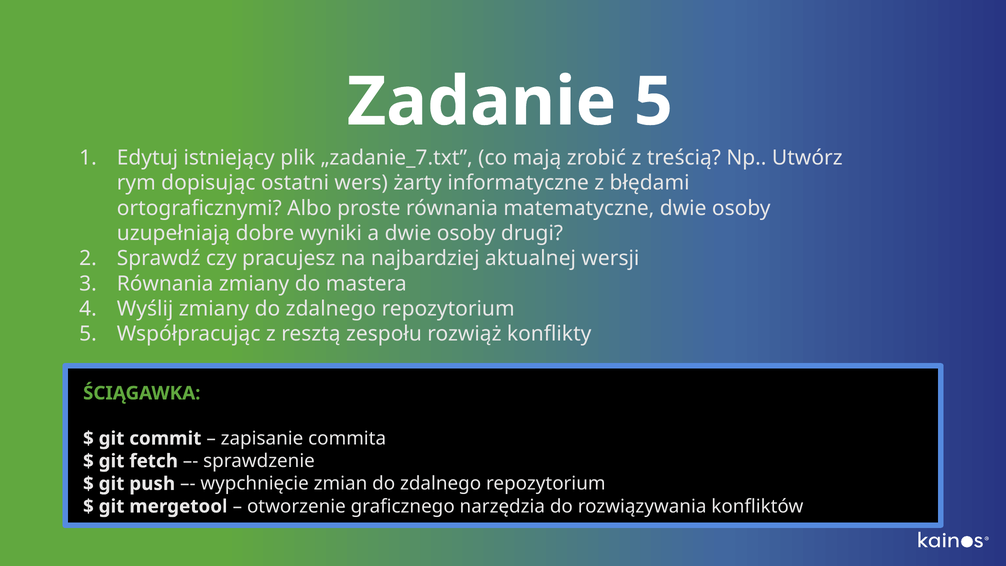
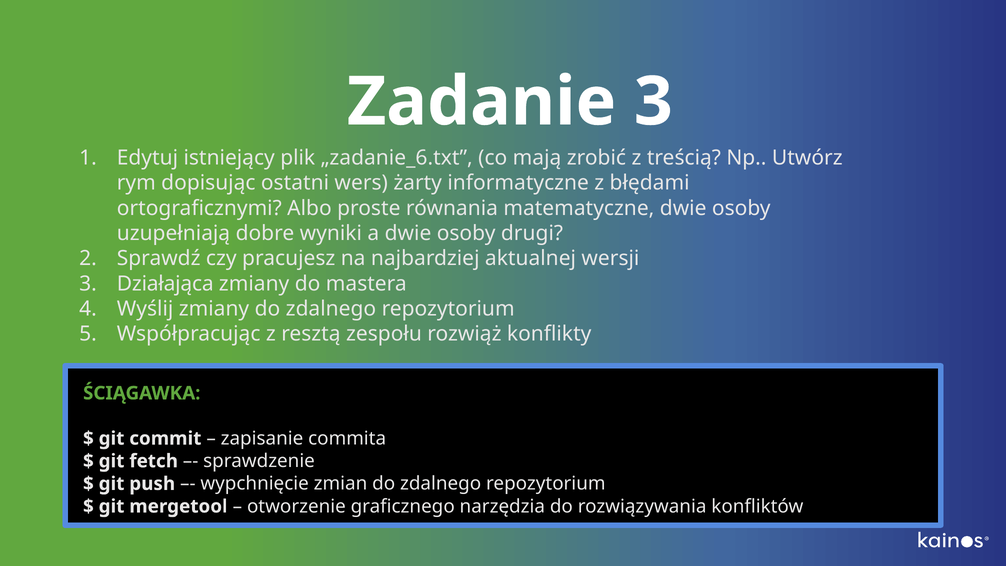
Zadanie 5: 5 -> 3
„zadanie_7.txt: „zadanie_7.txt -> „zadanie_6.txt
Równania at (165, 284): Równania -> Działająca
